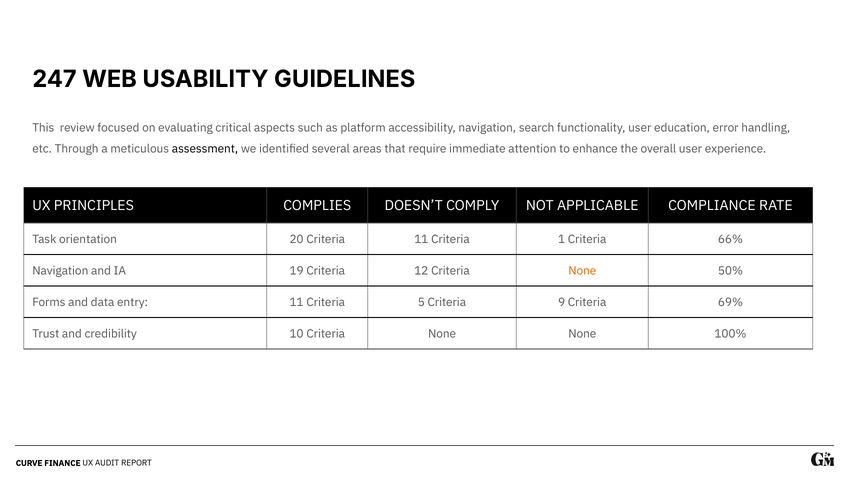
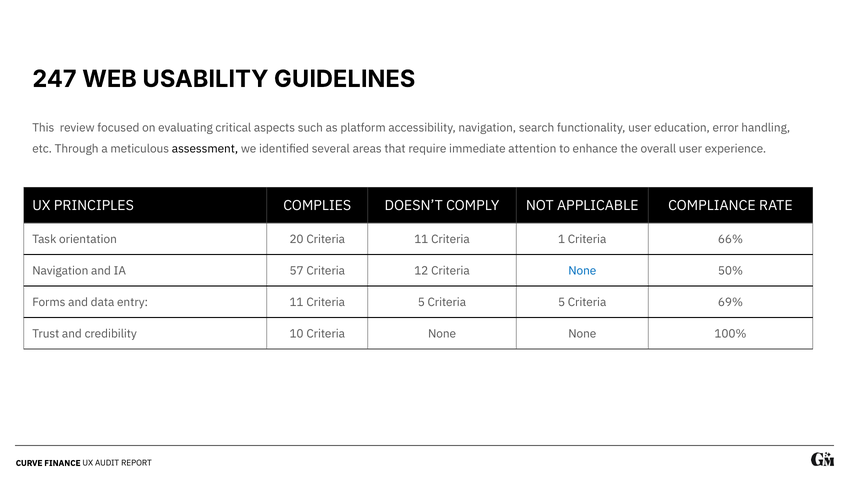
19: 19 -> 57
None at (582, 271) colour: orange -> blue
5 Criteria 9: 9 -> 5
